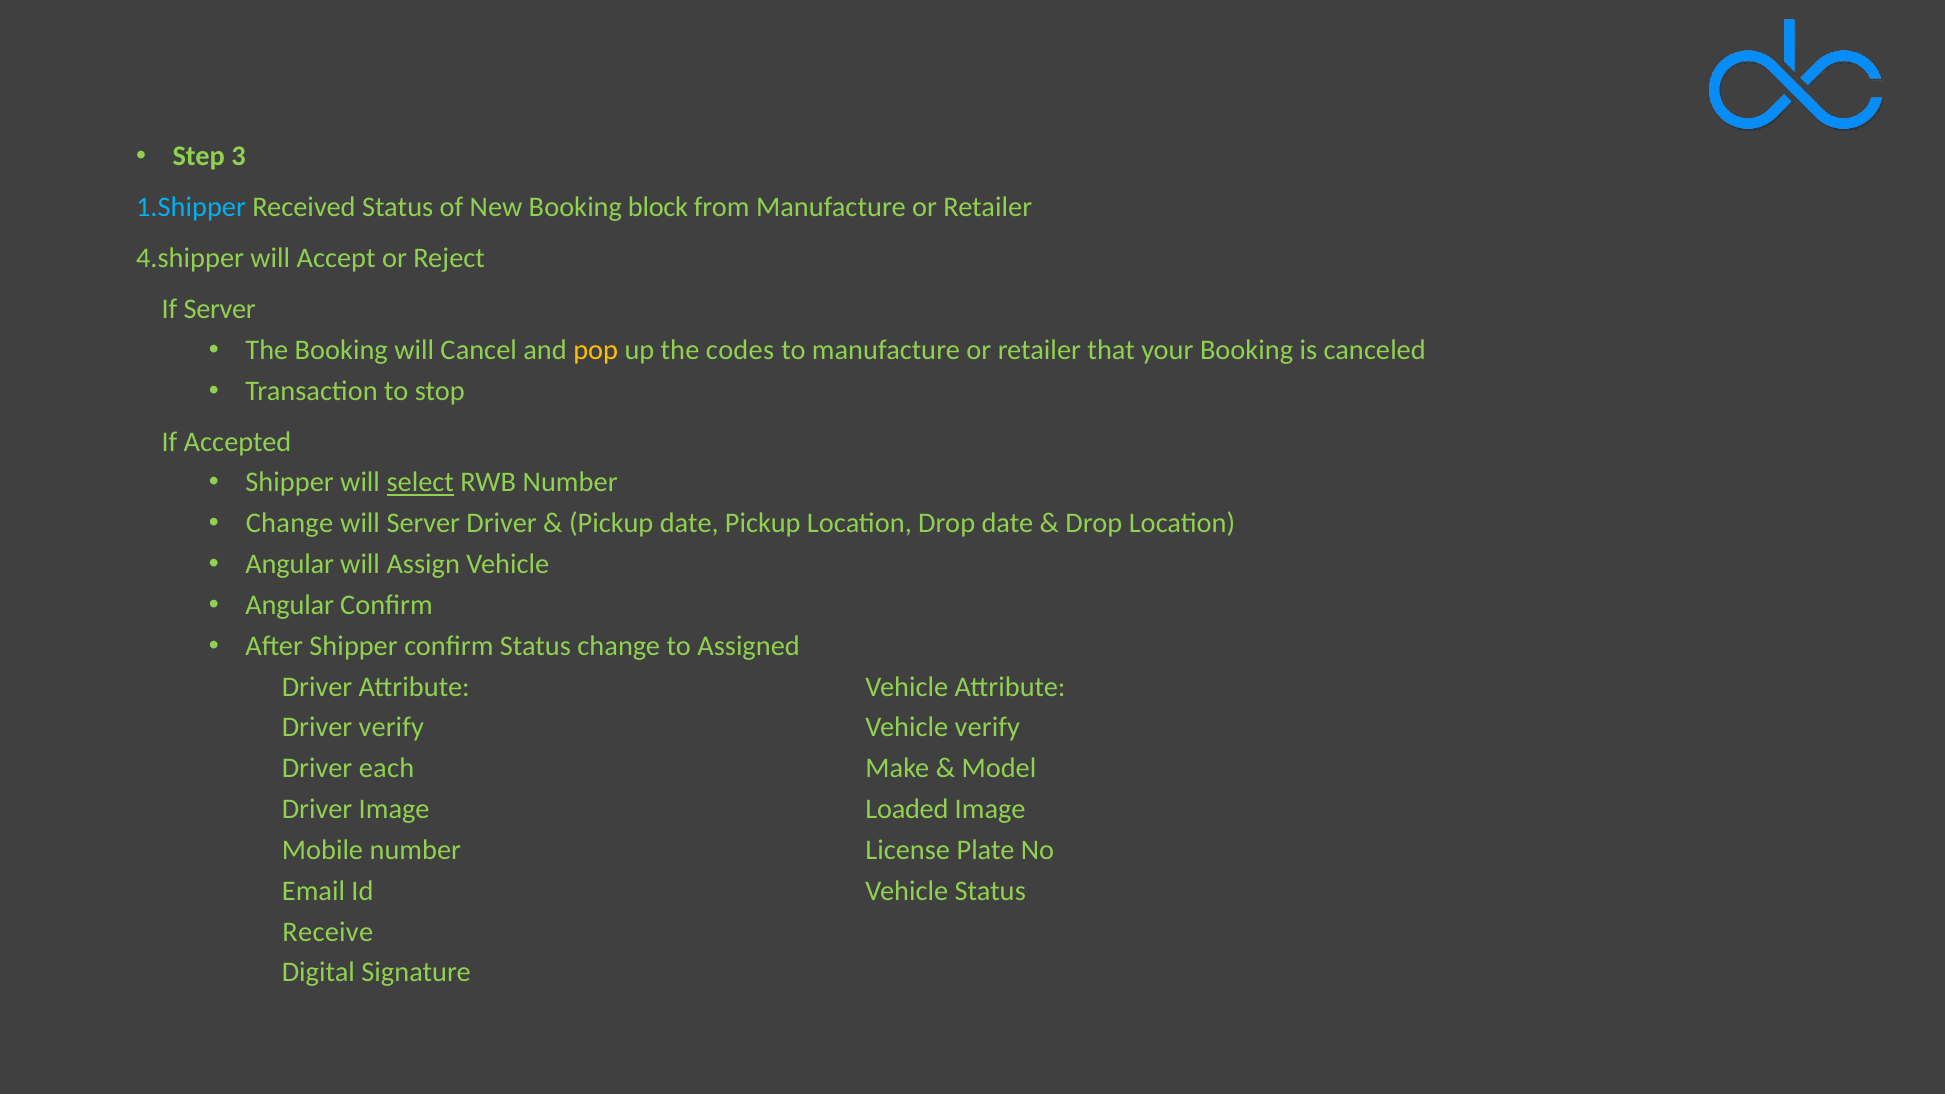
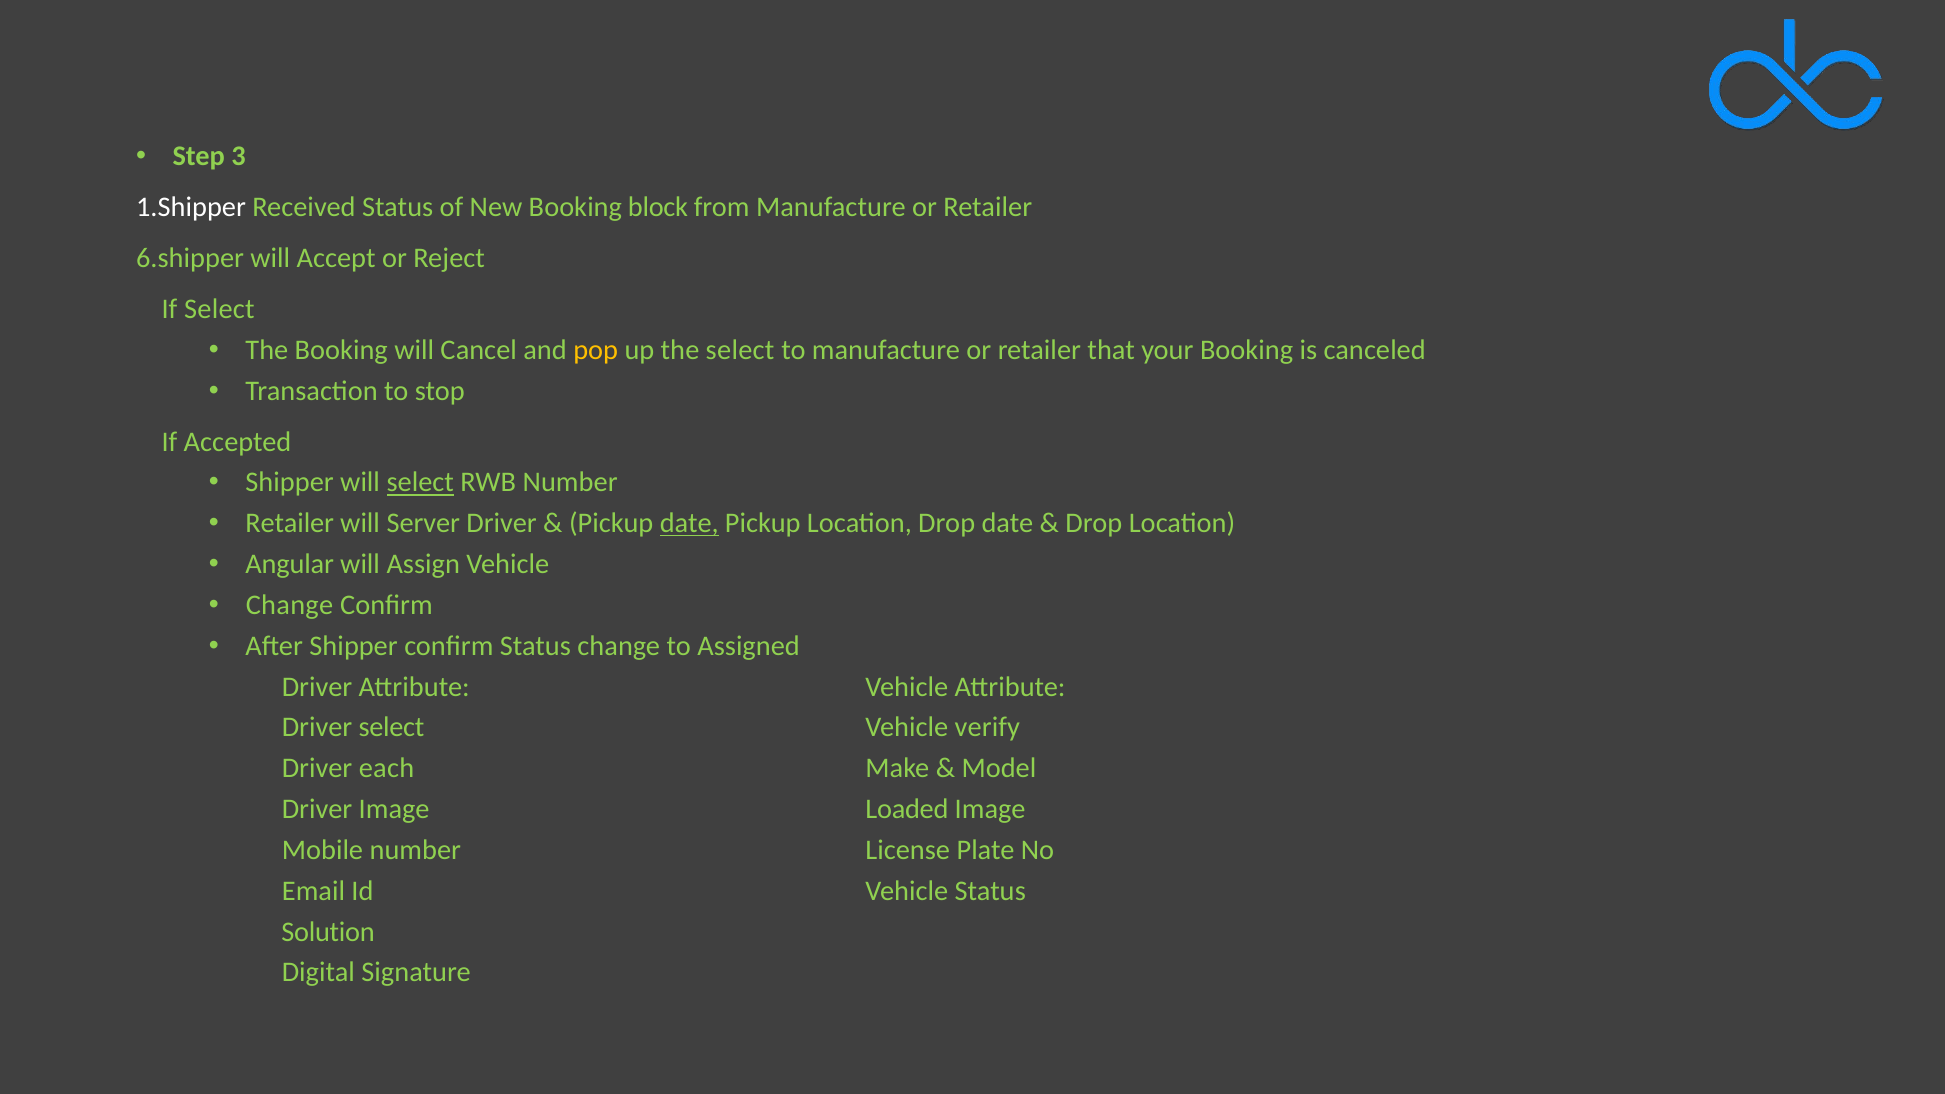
1.Shipper colour: light blue -> white
4.shipper: 4.shipper -> 6.shipper
If Server: Server -> Select
the codes: codes -> select
Change at (289, 523): Change -> Retailer
date at (689, 523) underline: none -> present
Angular at (290, 605): Angular -> Change
Driver verify: verify -> select
Receive: Receive -> Solution
